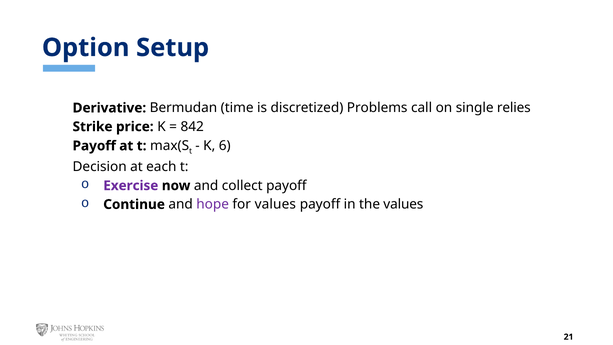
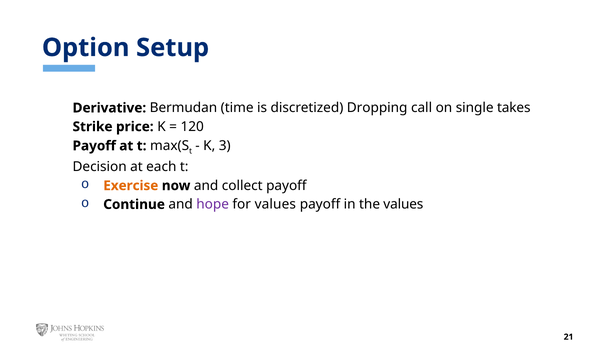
Problems: Problems -> Dropping
relies: relies -> takes
842: 842 -> 120
6: 6 -> 3
Exercise colour: purple -> orange
